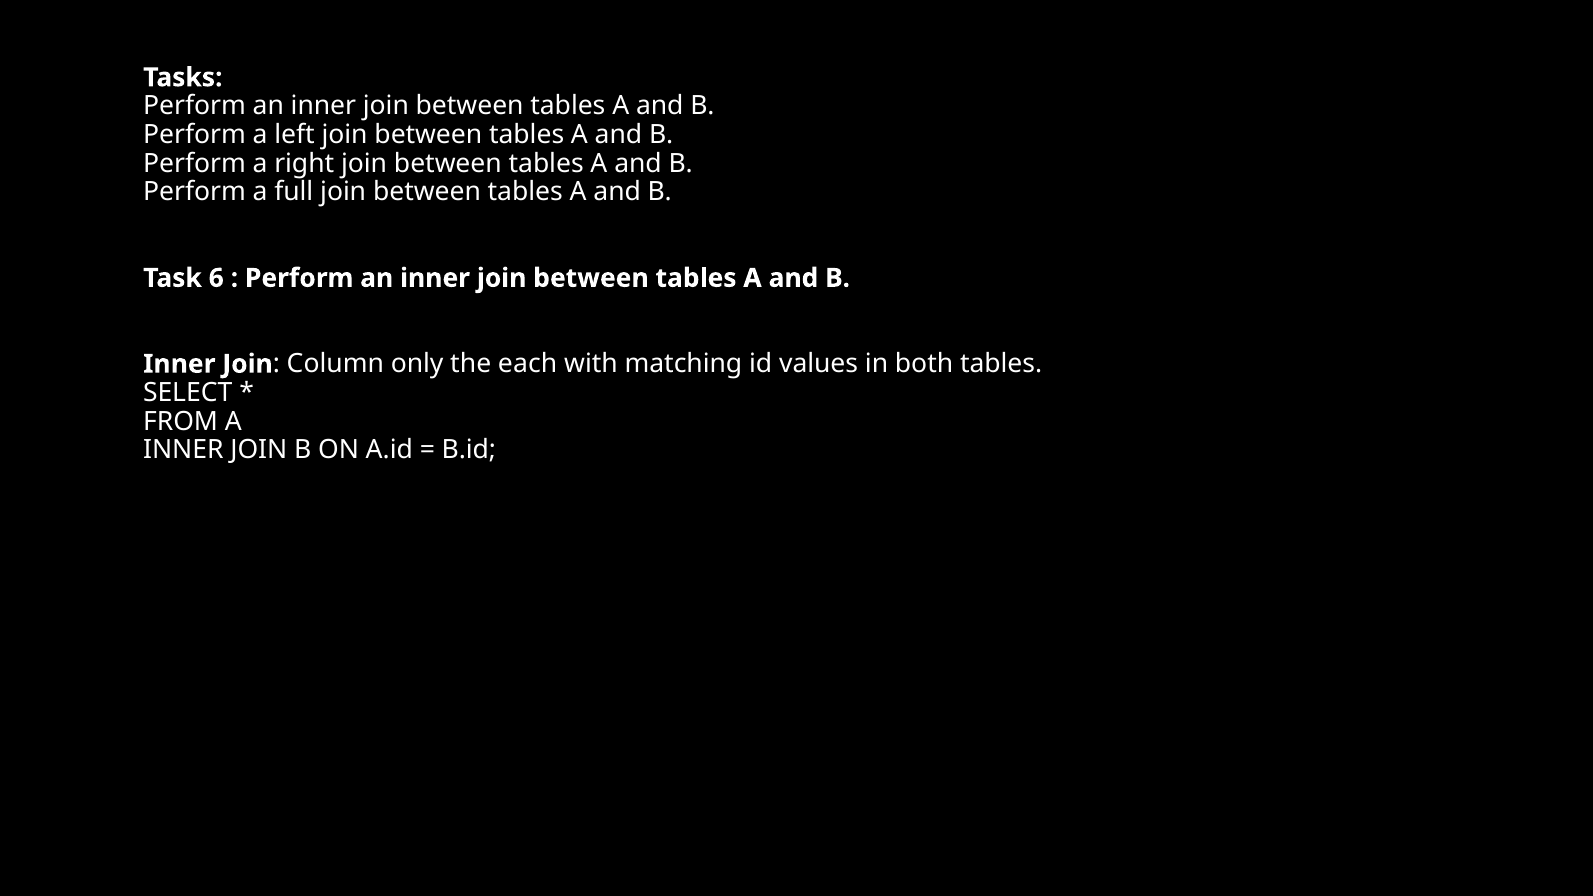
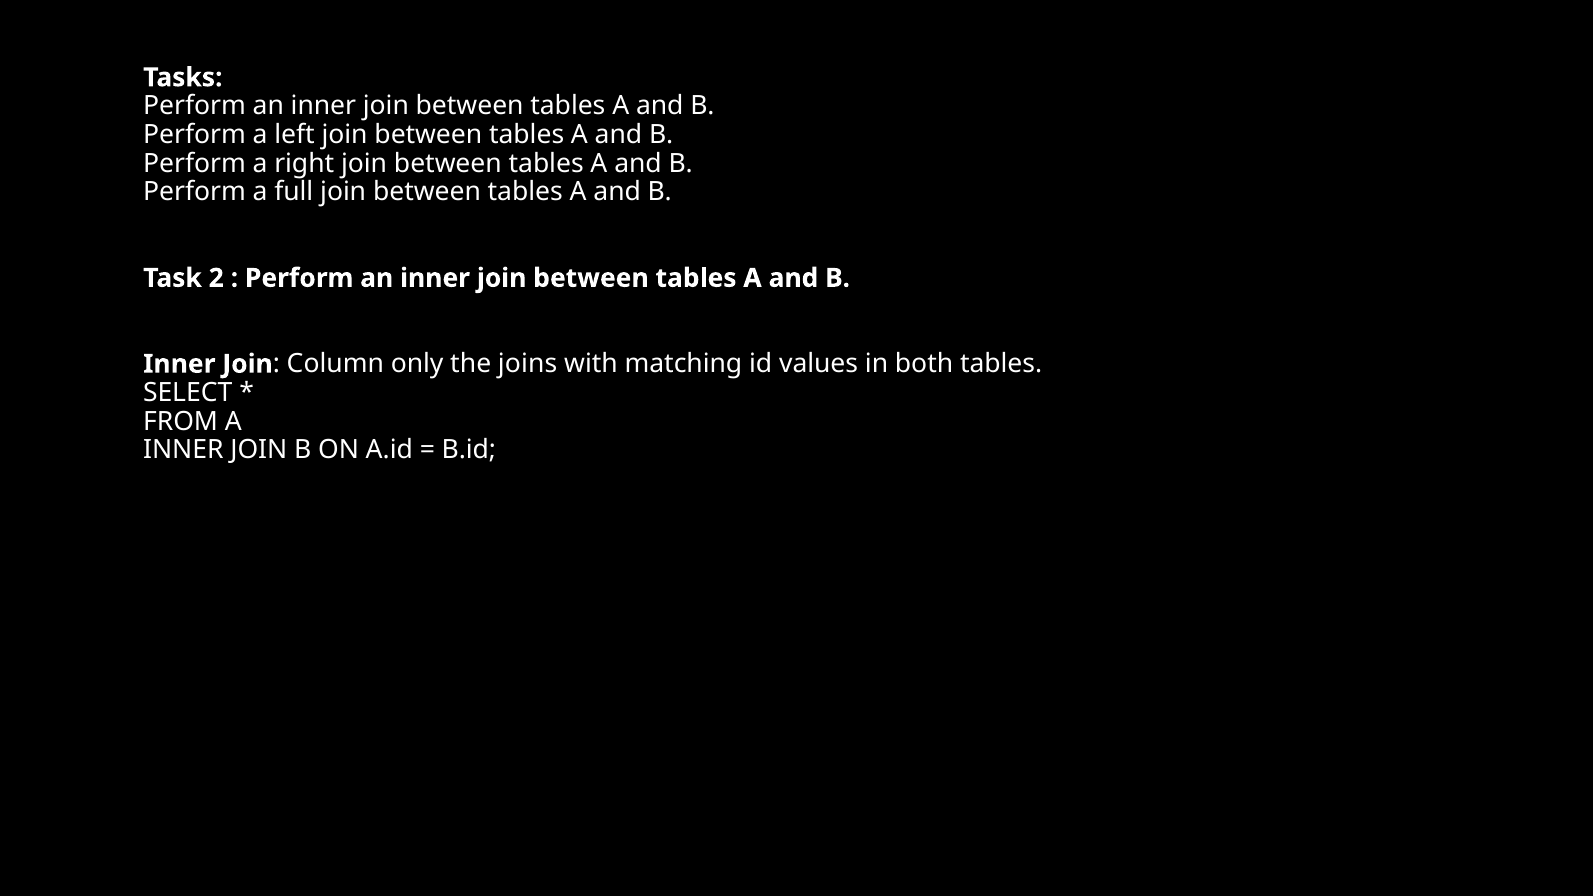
6: 6 -> 2
each: each -> joins
